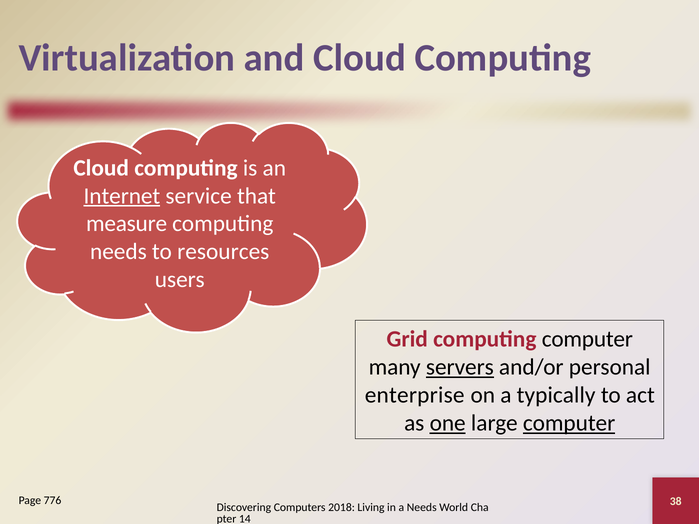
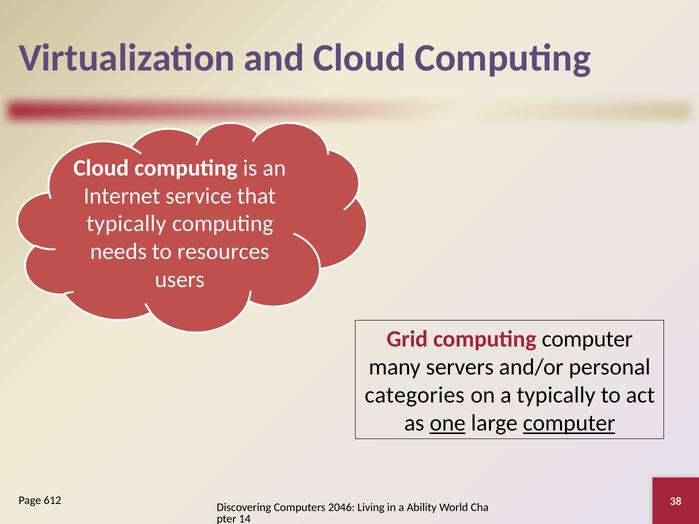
Internet underline: present -> none
measure at (127, 224): measure -> typically
servers underline: present -> none
enterprise: enterprise -> categories
776: 776 -> 612
2018: 2018 -> 2046
a Needs: Needs -> Ability
